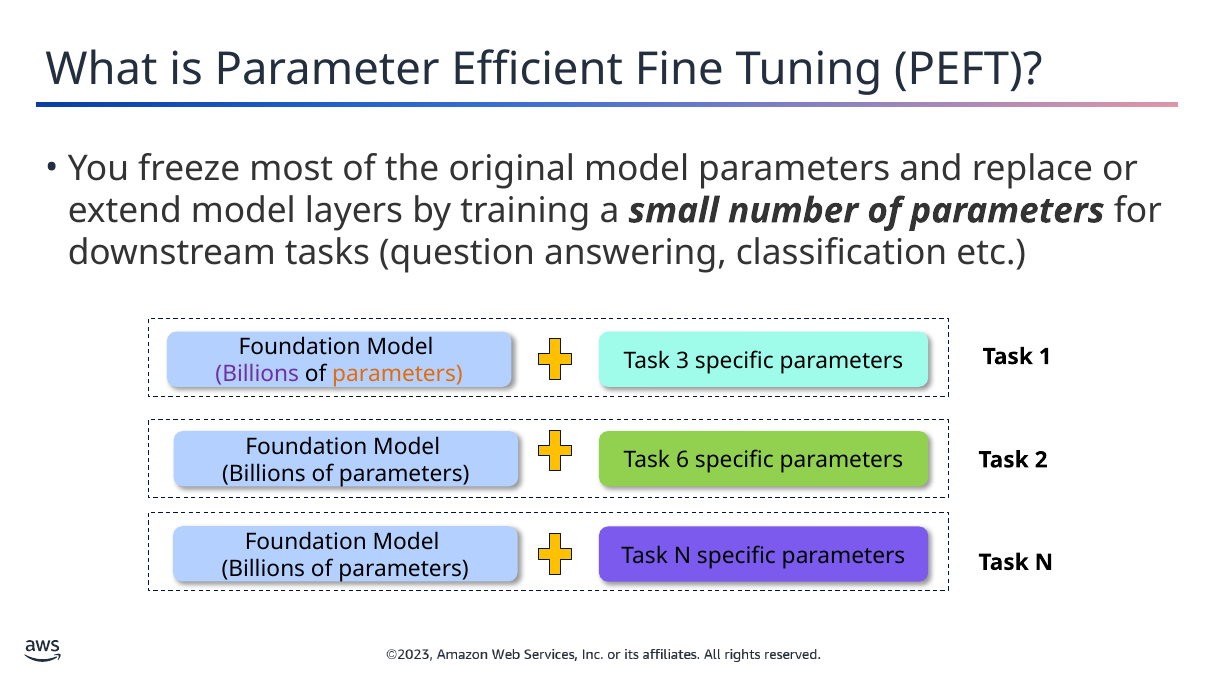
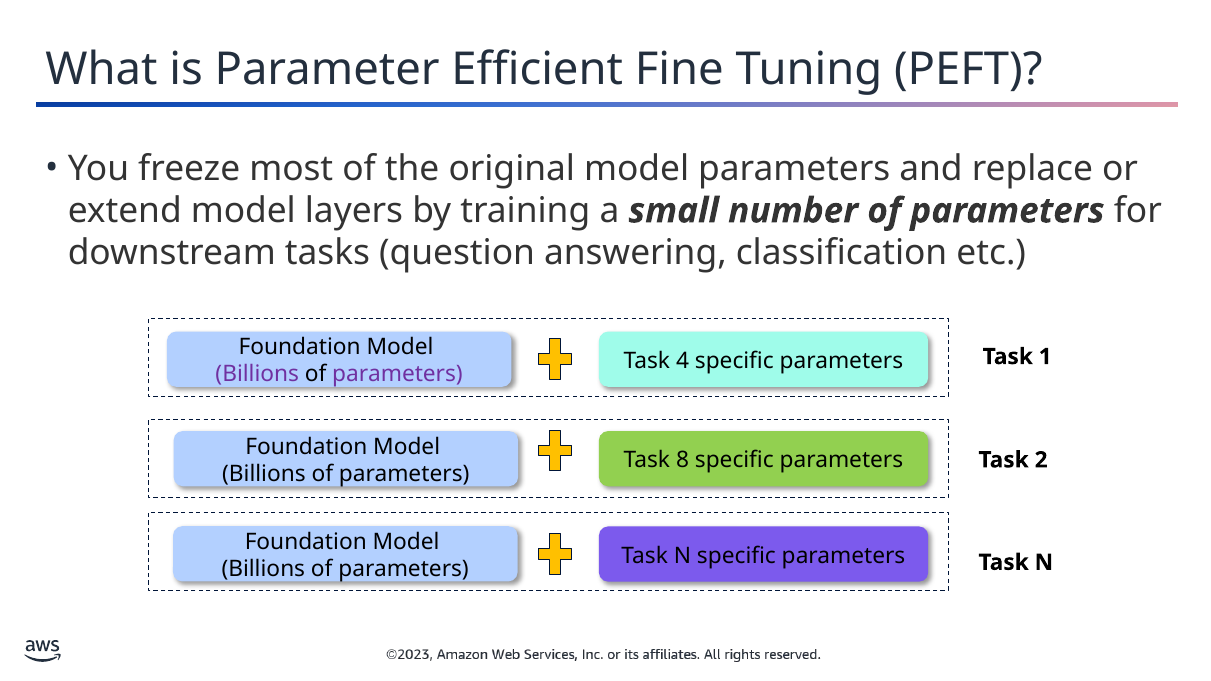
3: 3 -> 4
parameters at (397, 374) colour: orange -> purple
6: 6 -> 8
